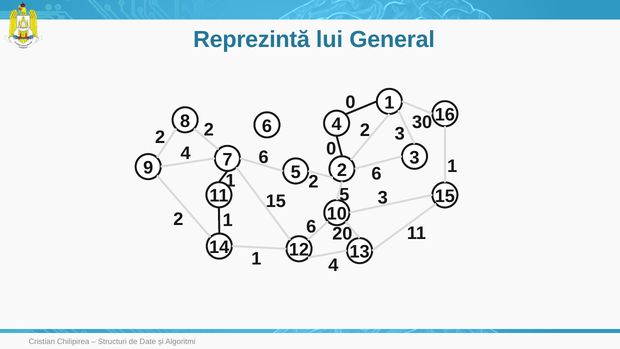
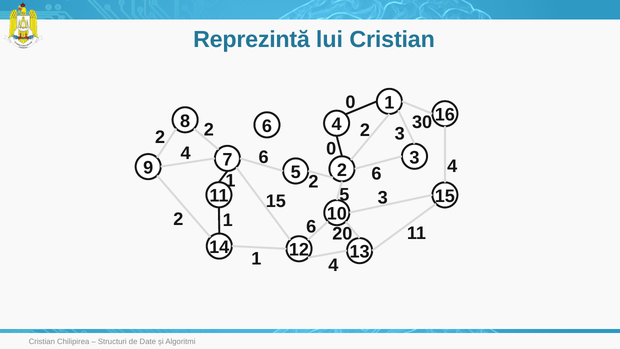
lui General: General -> Cristian
1 at (452, 166): 1 -> 4
